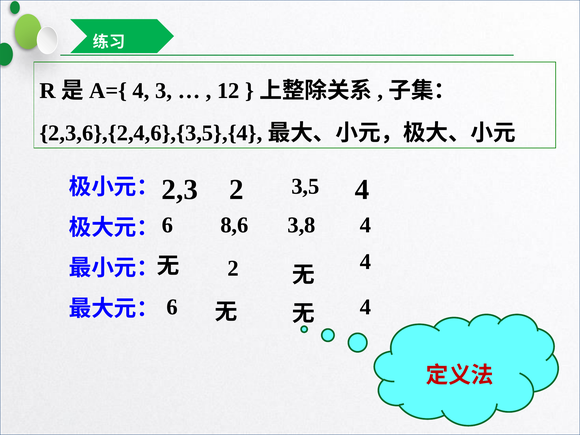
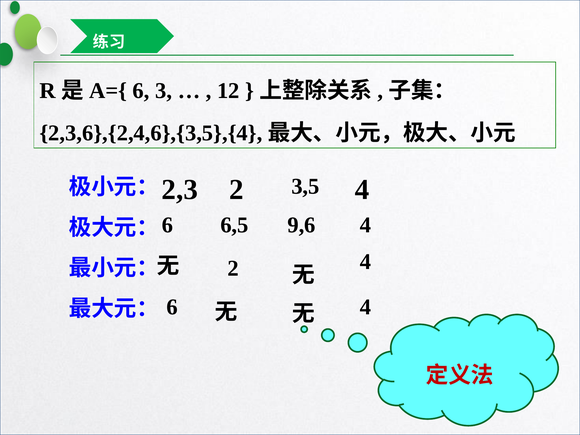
4 at (141, 91): 4 -> 6
8,6: 8,6 -> 6,5
3,8: 3,8 -> 9,6
